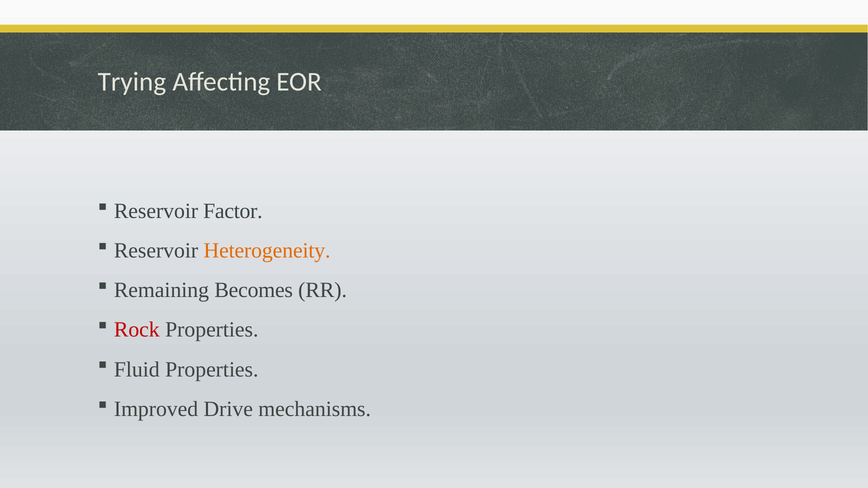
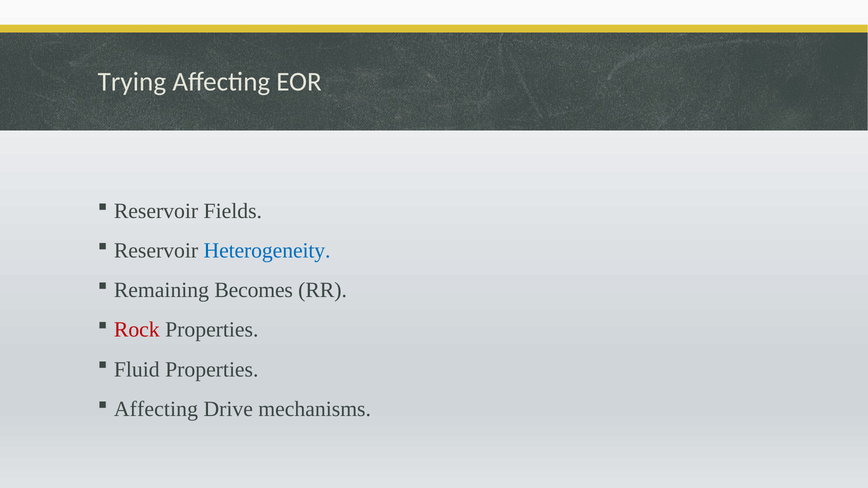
Factor: Factor -> Fields
Heterogeneity colour: orange -> blue
Improved at (156, 409): Improved -> Affecting
